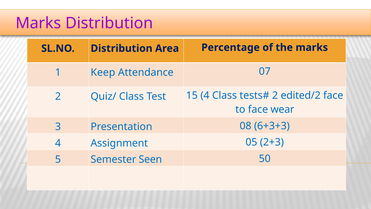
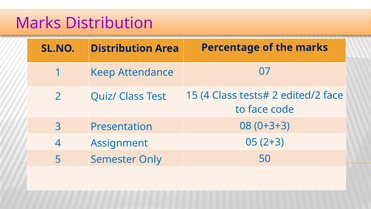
wear: wear -> code
6+3+3: 6+3+3 -> 0+3+3
Seen: Seen -> Only
